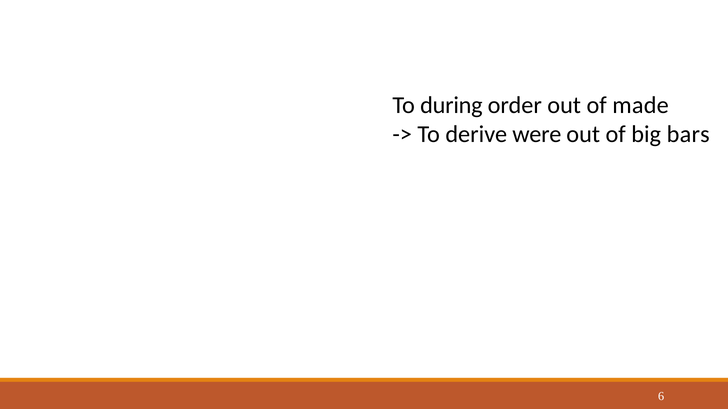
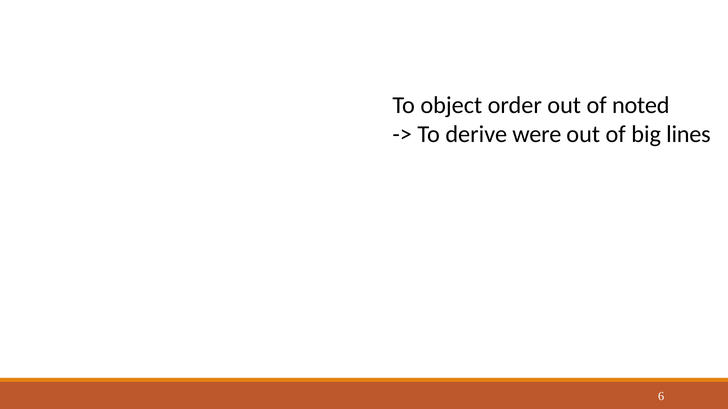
during: during -> object
made: made -> noted
bars: bars -> lines
